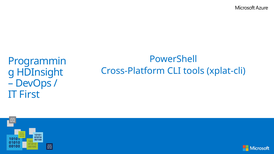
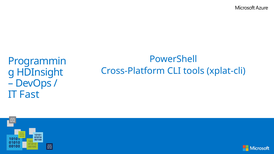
First: First -> Fast
